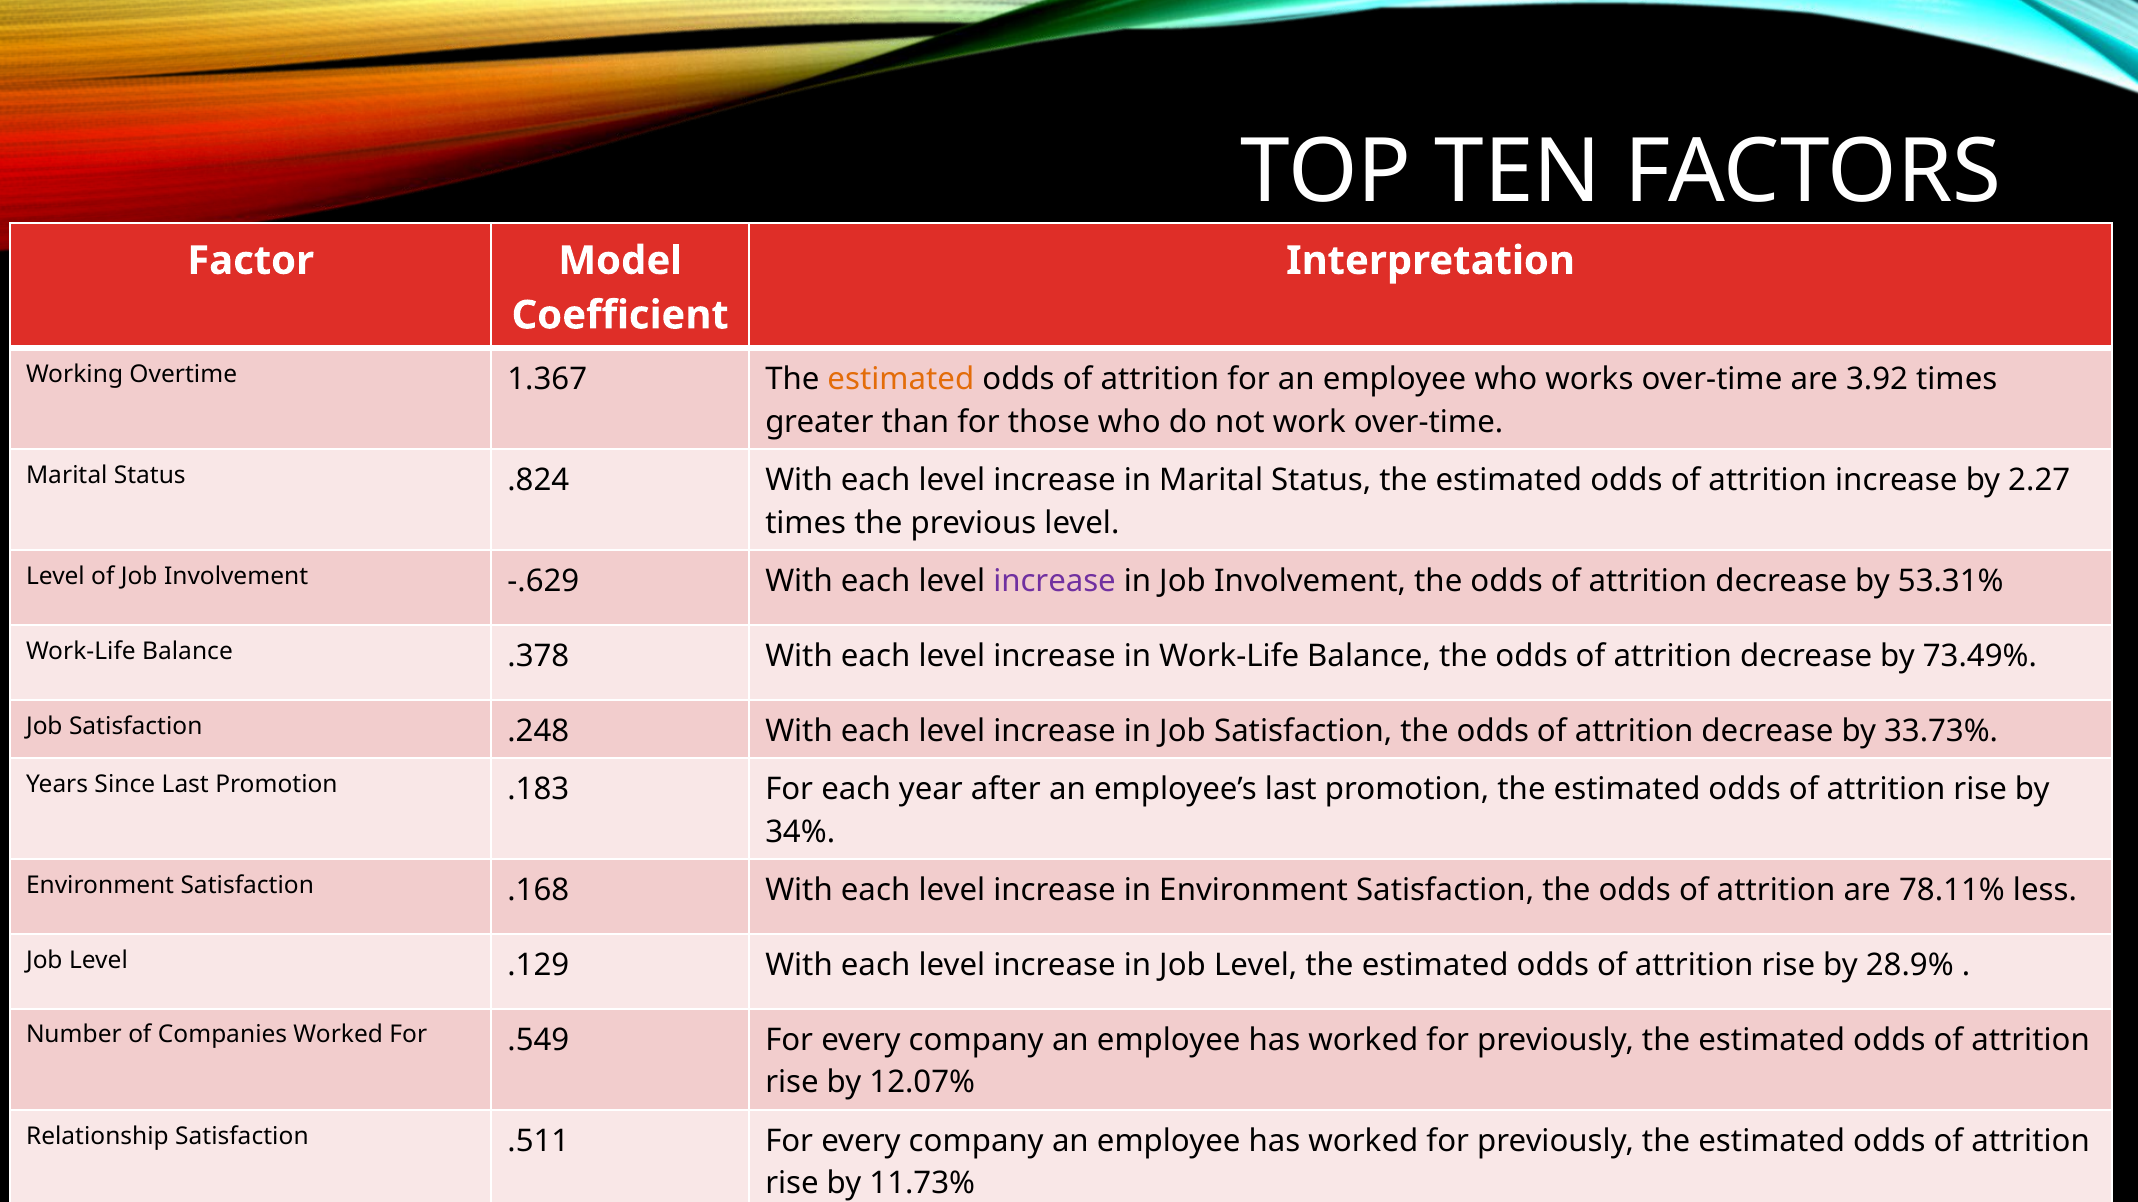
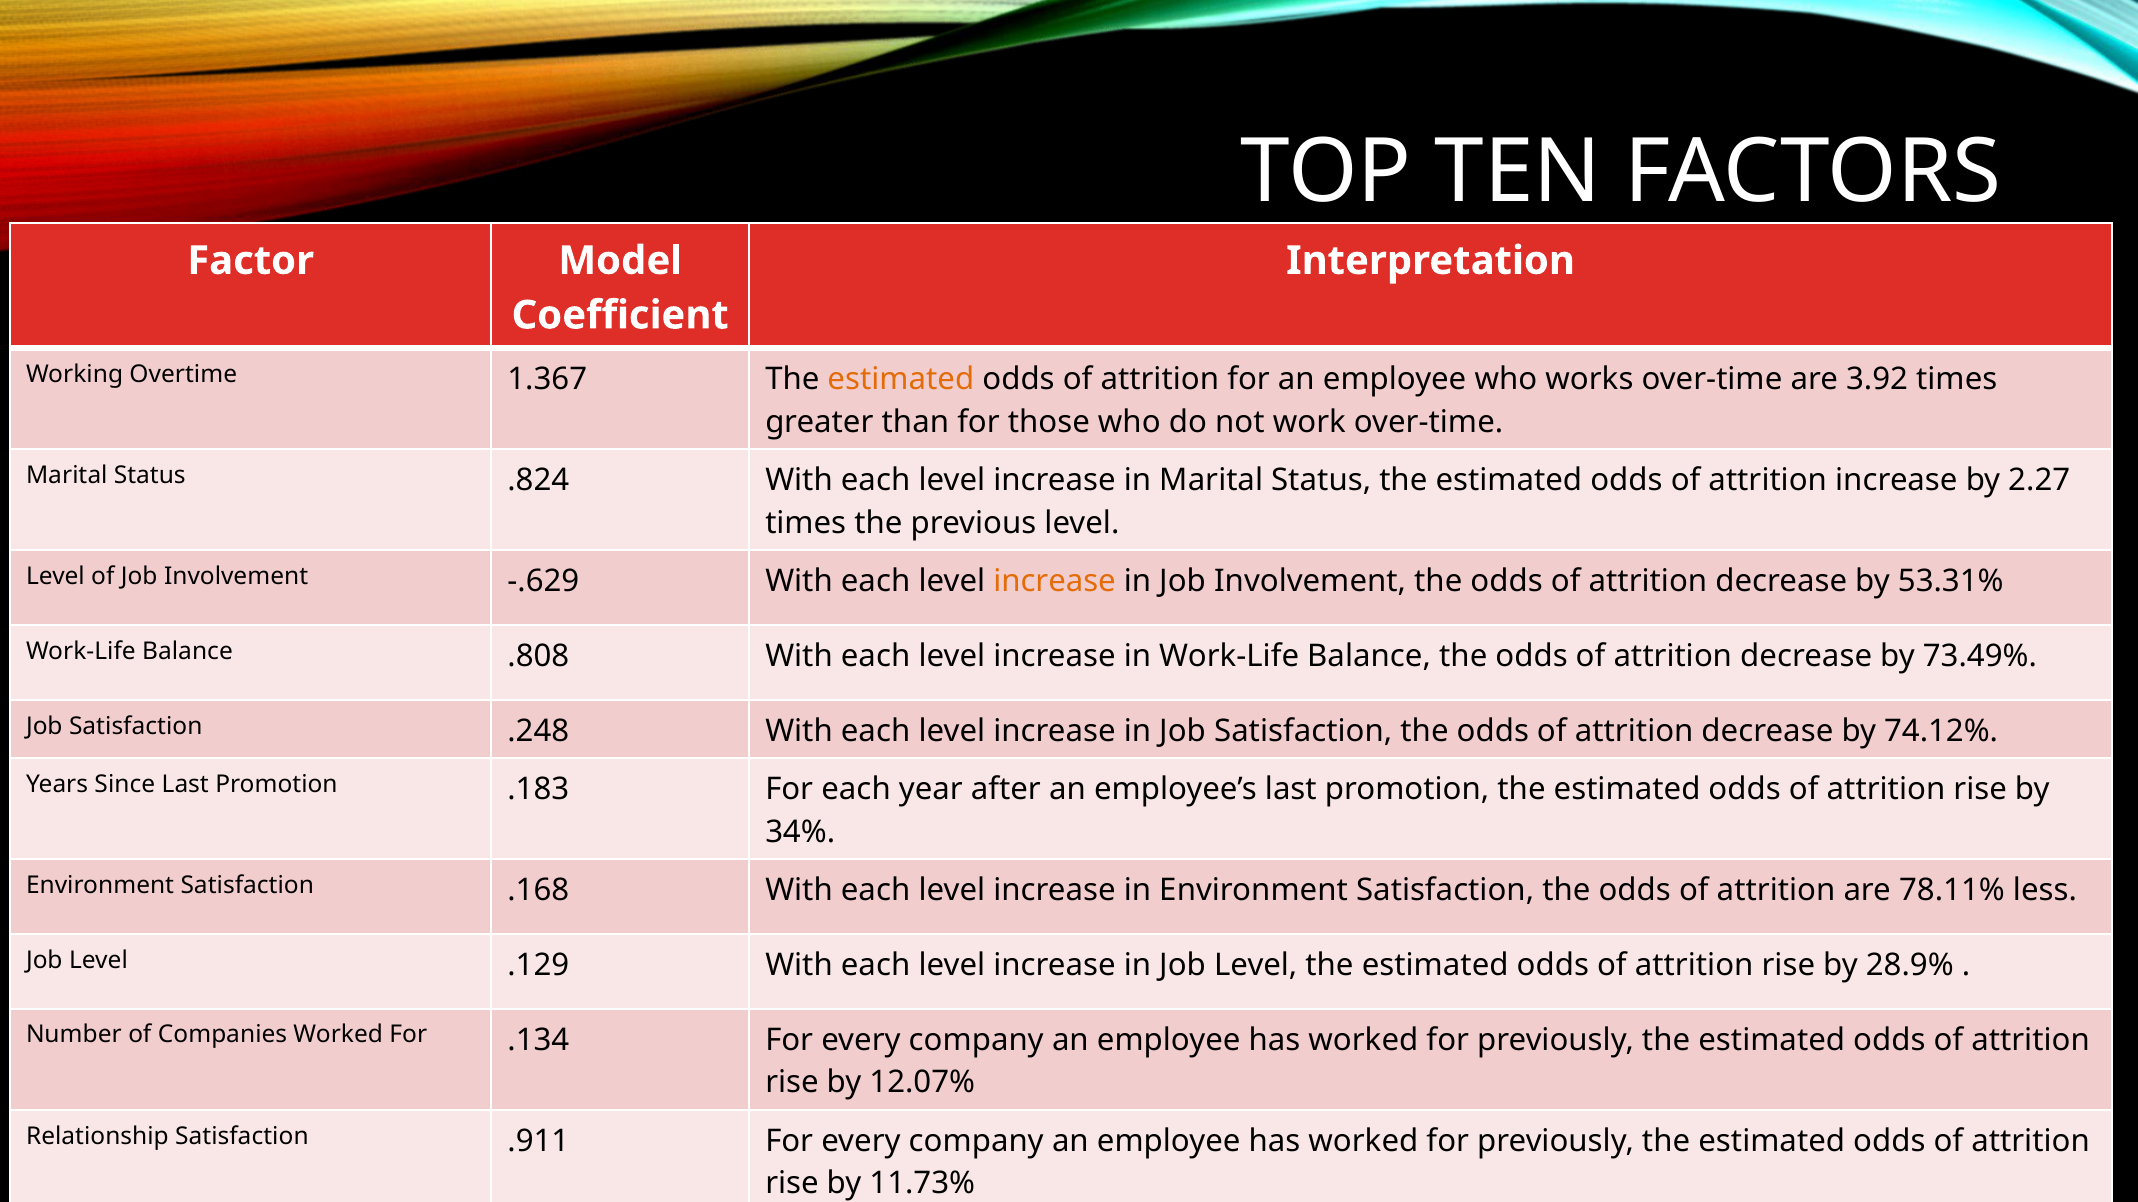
increase at (1055, 582) colour: purple -> orange
.378: .378 -> .808
33.73%: 33.73% -> 74.12%
.549: .549 -> .134
.511: .511 -> .911
